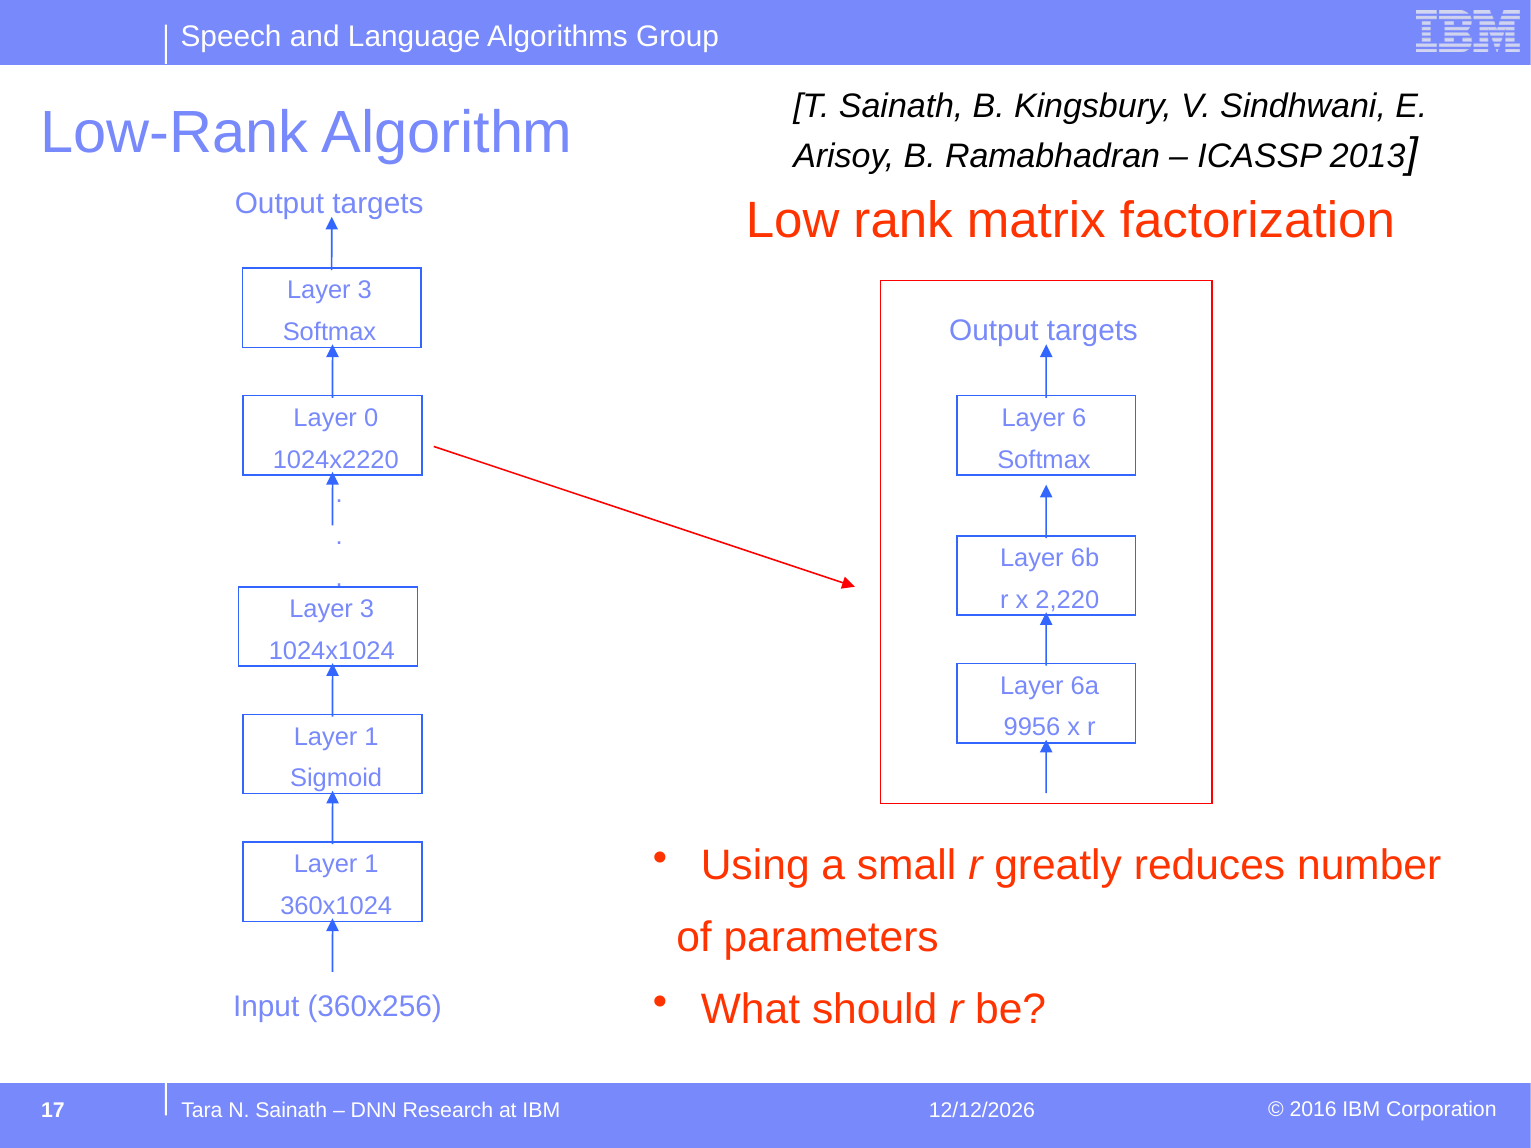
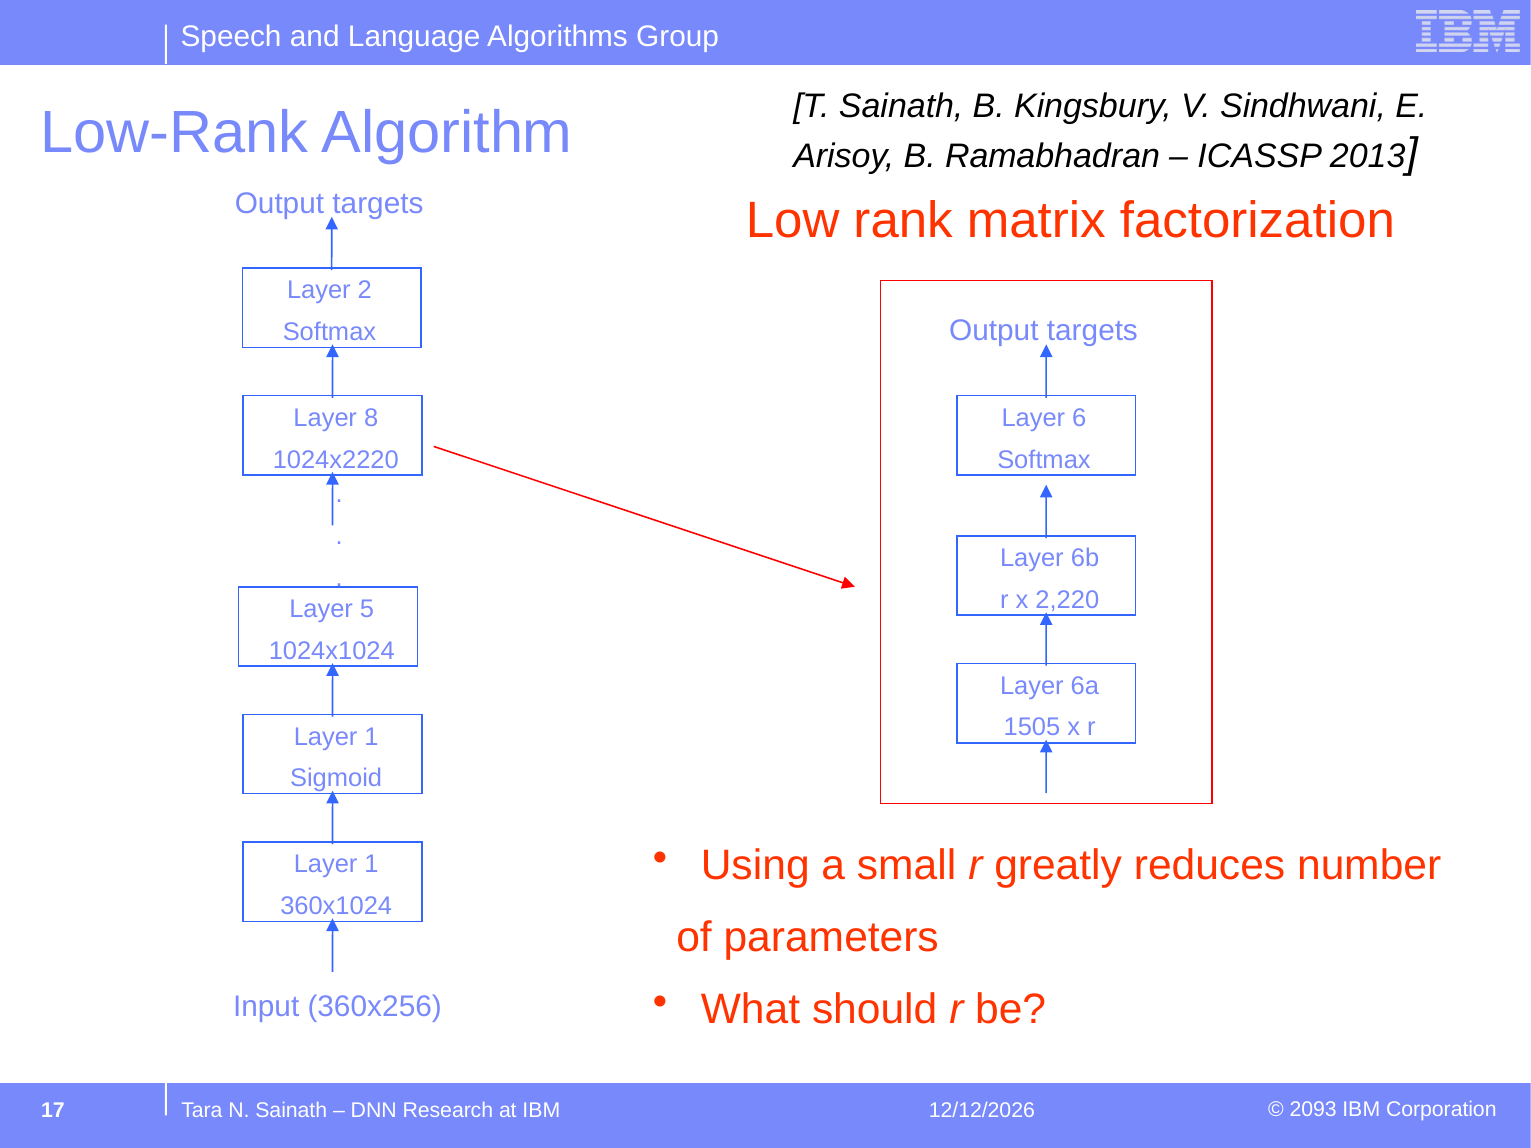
3 at (365, 290): 3 -> 2
0: 0 -> 8
3 at (367, 609): 3 -> 5
9956: 9956 -> 1505
2016: 2016 -> 2093
